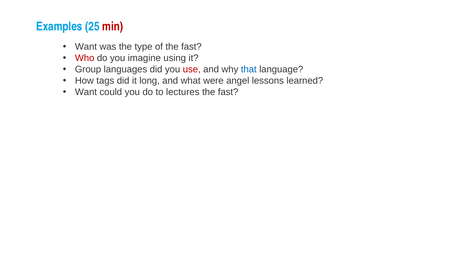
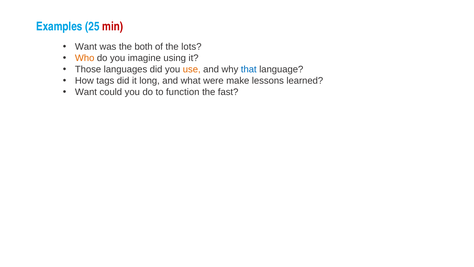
type: type -> both
of the fast: fast -> lots
Who colour: red -> orange
Group: Group -> Those
use colour: red -> orange
angel: angel -> make
lectures: lectures -> function
